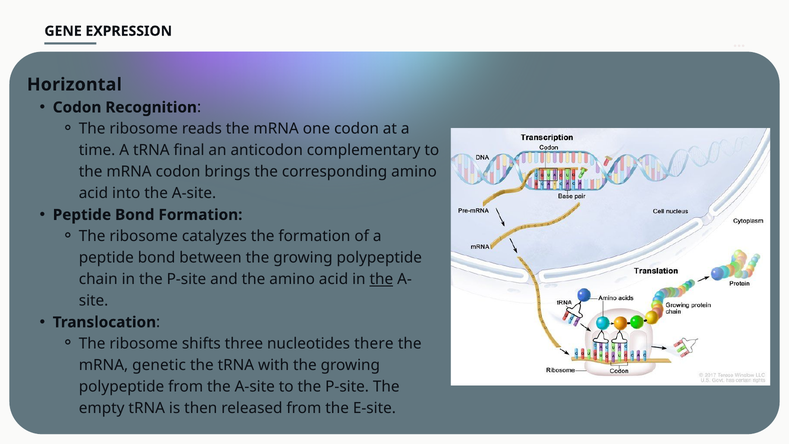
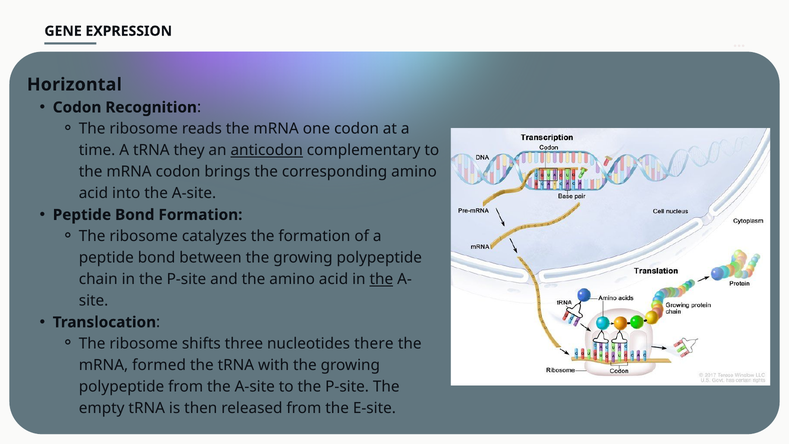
final: final -> they
anticodon underline: none -> present
genetic: genetic -> formed
